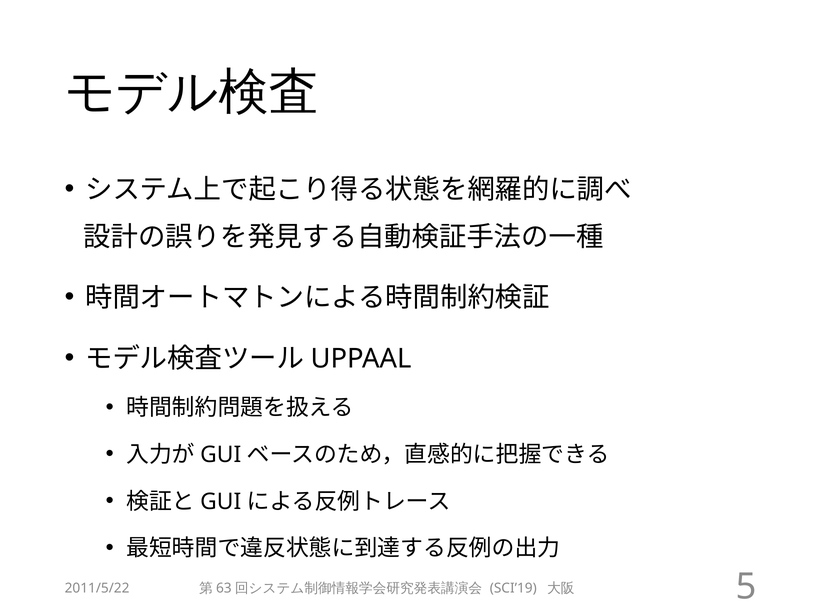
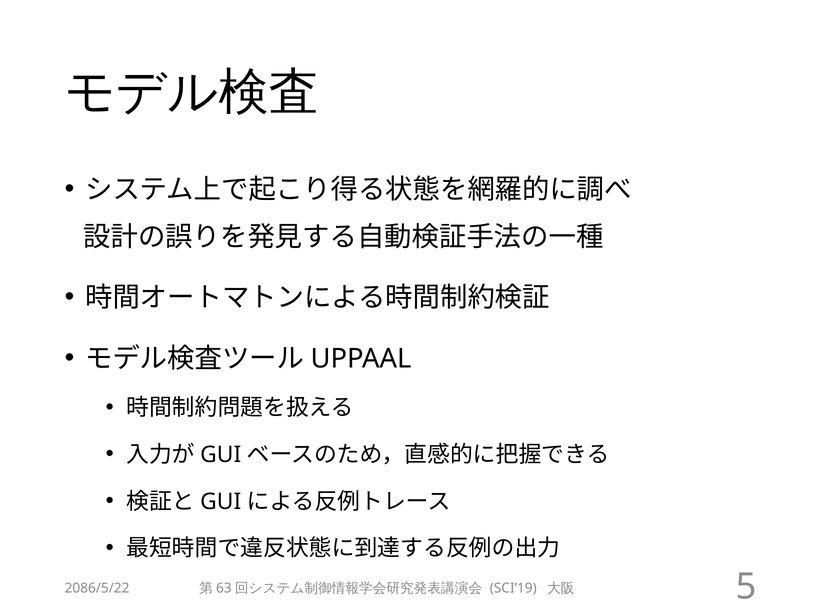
2011/5/22: 2011/5/22 -> 2086/5/22
